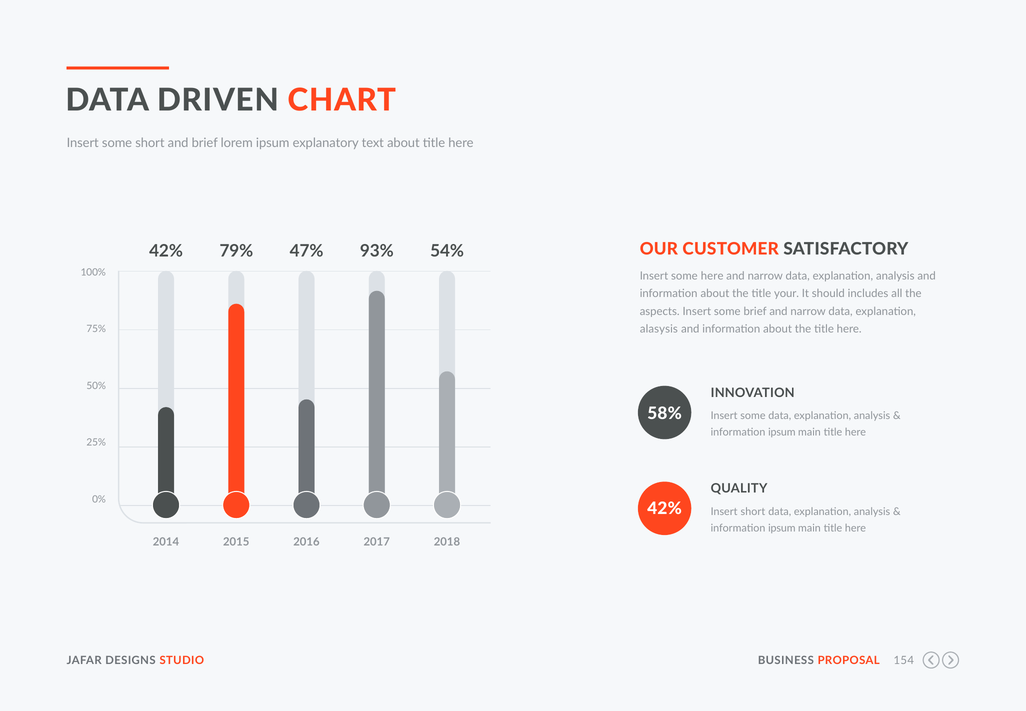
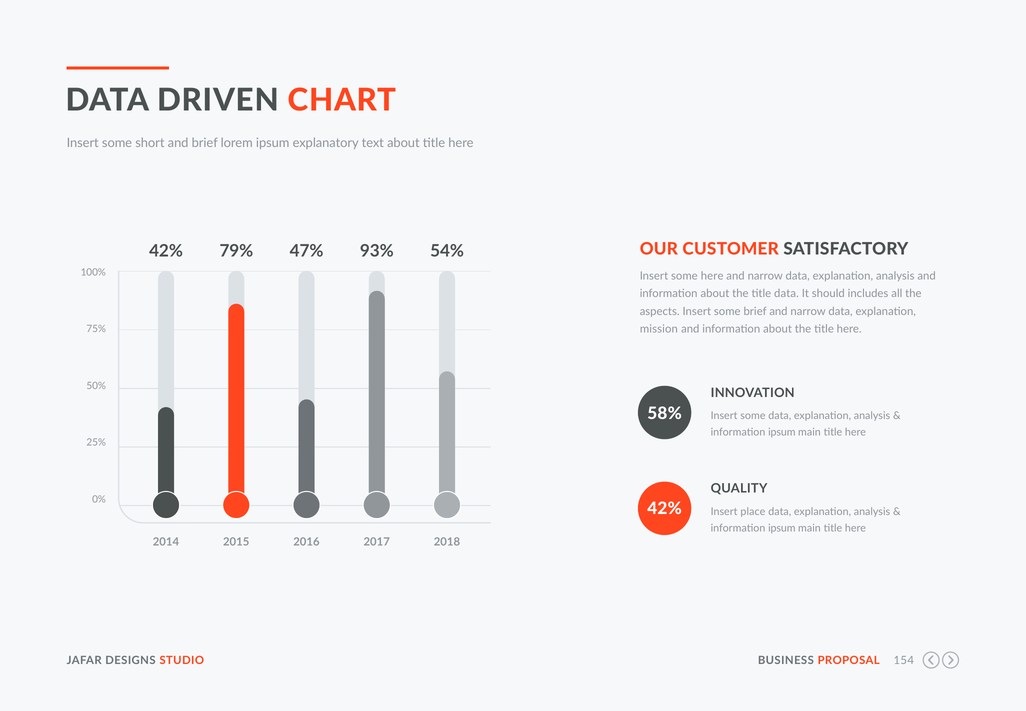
title your: your -> data
alasysis: alasysis -> mission
Insert short: short -> place
